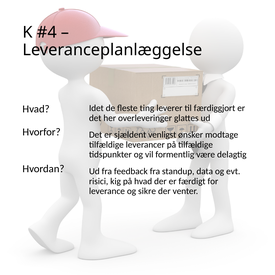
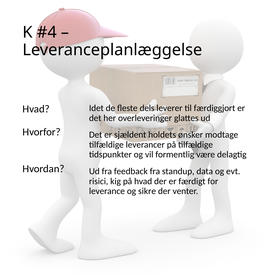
ting: ting -> dels
venligst: venligst -> holdets
